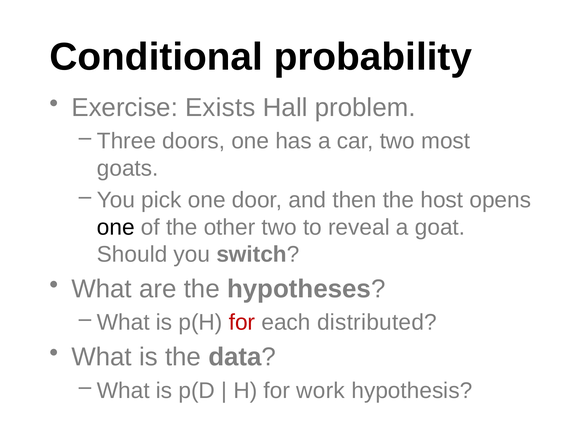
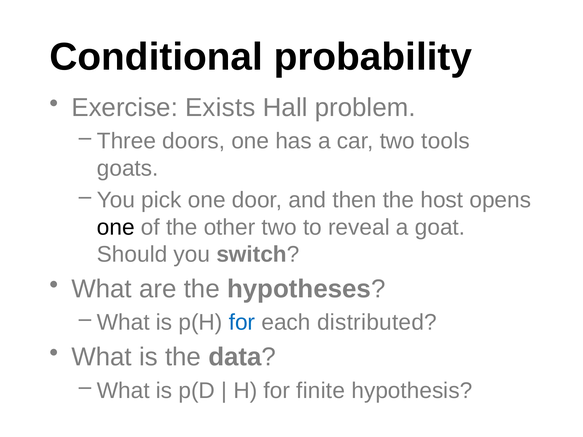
most: most -> tools
for at (242, 323) colour: red -> blue
work: work -> finite
